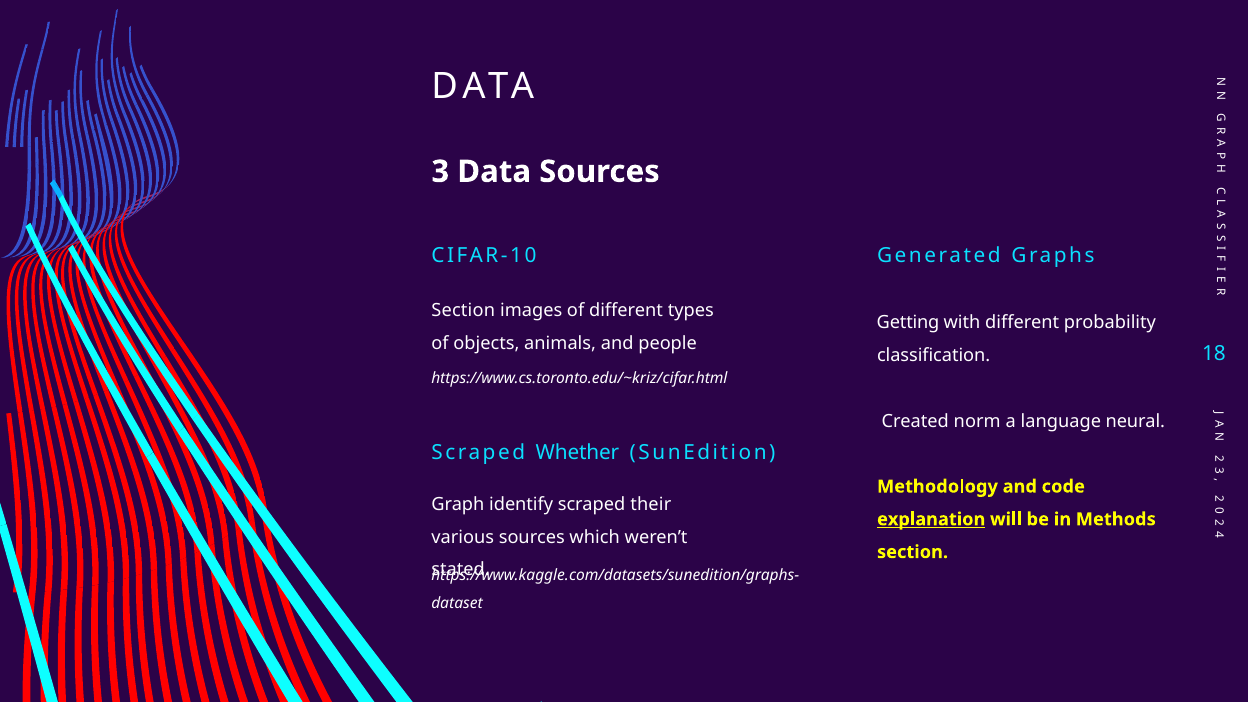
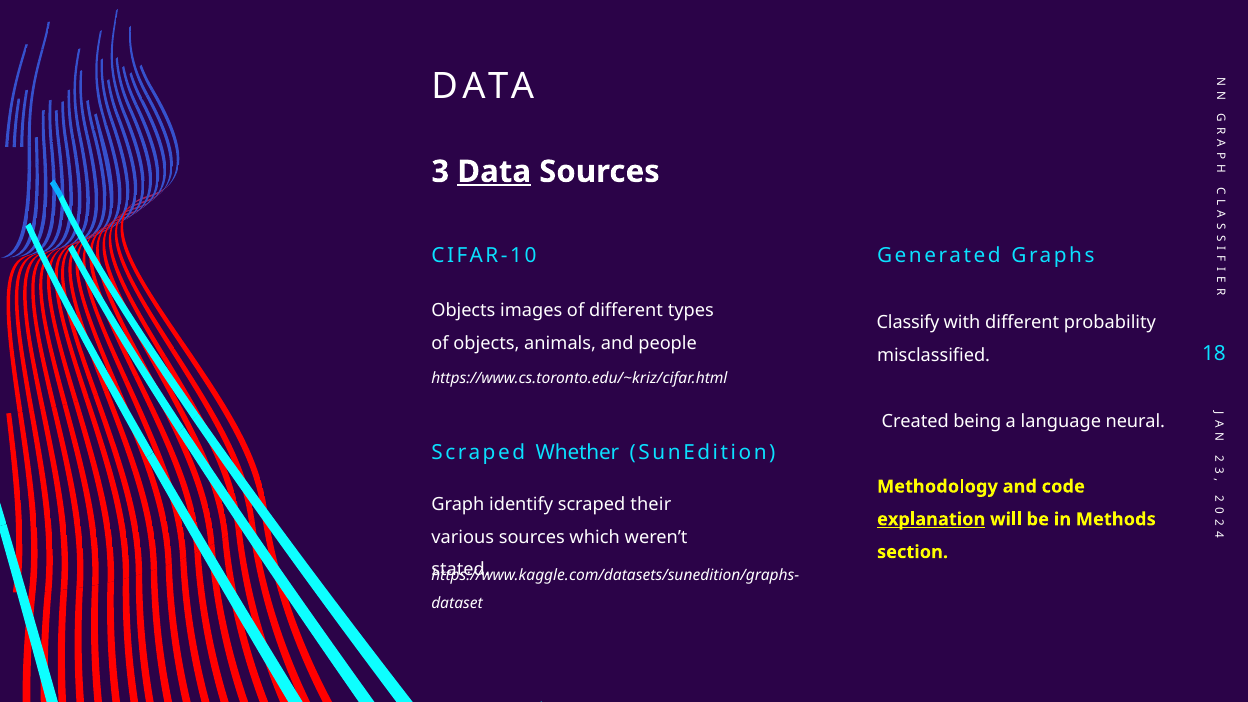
Data at (494, 172) underline: none -> present
Section at (463, 311): Section -> Objects
Getting: Getting -> Classify
classification: classification -> misclassified
norm: norm -> being
